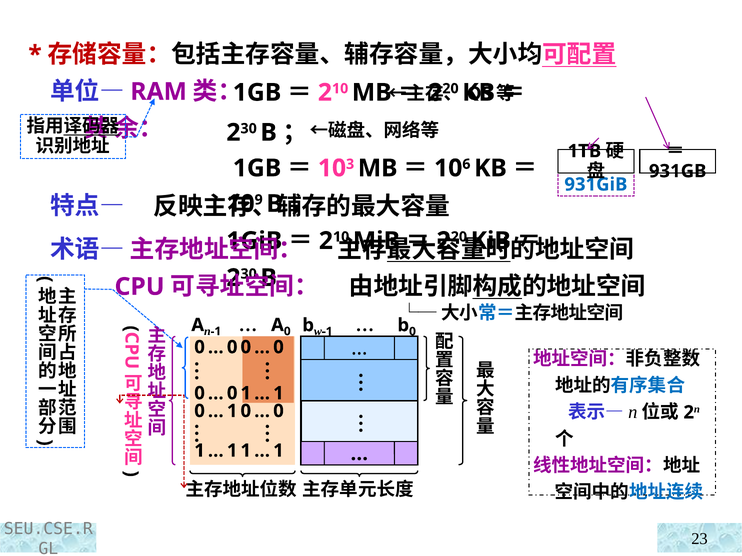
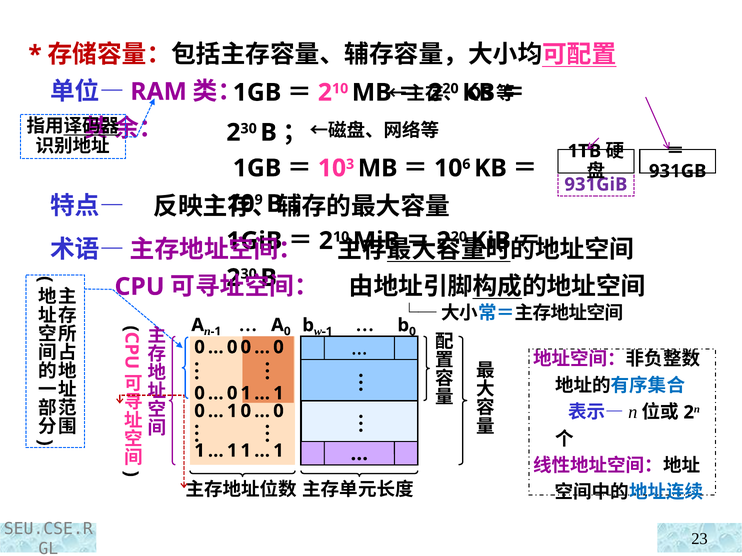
931GiB colour: blue -> purple
